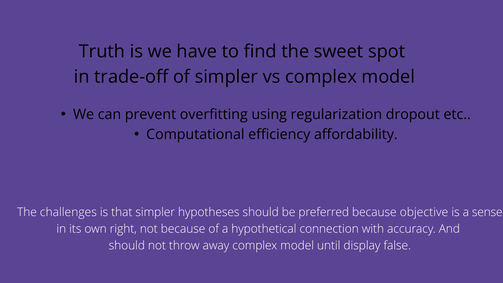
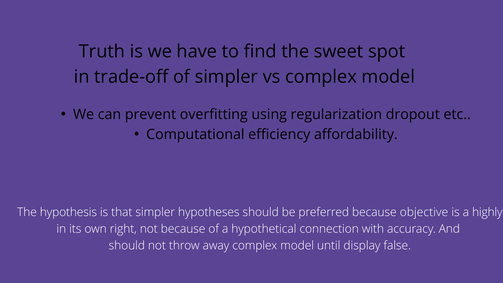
challenges: challenges -> hypothesis
sense: sense -> highly
